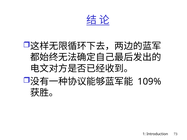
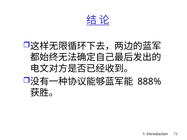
109%: 109% -> 888%
